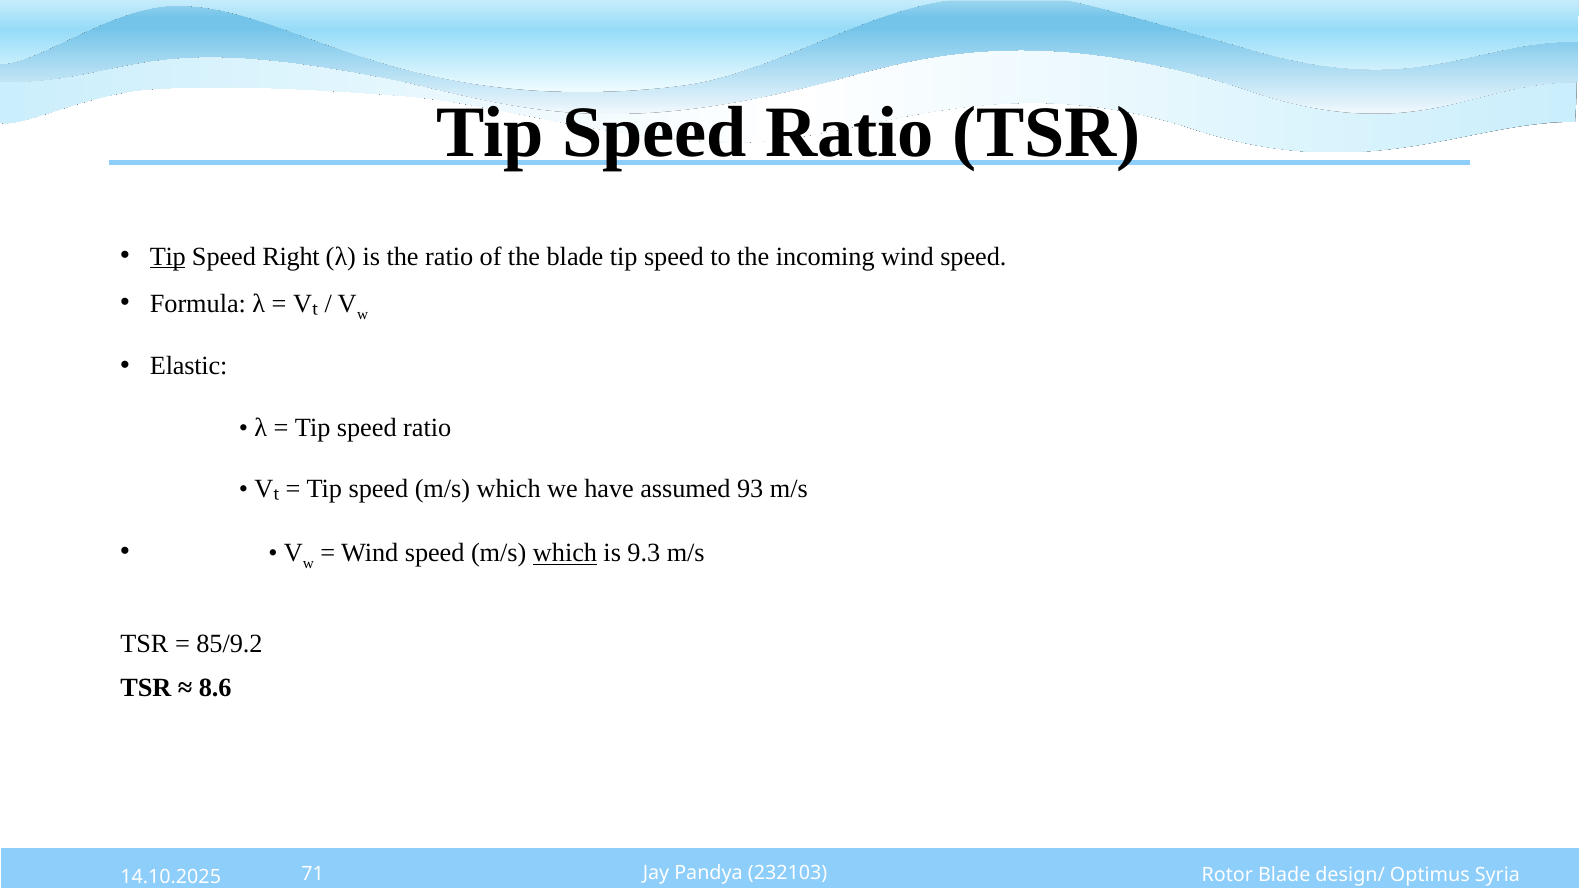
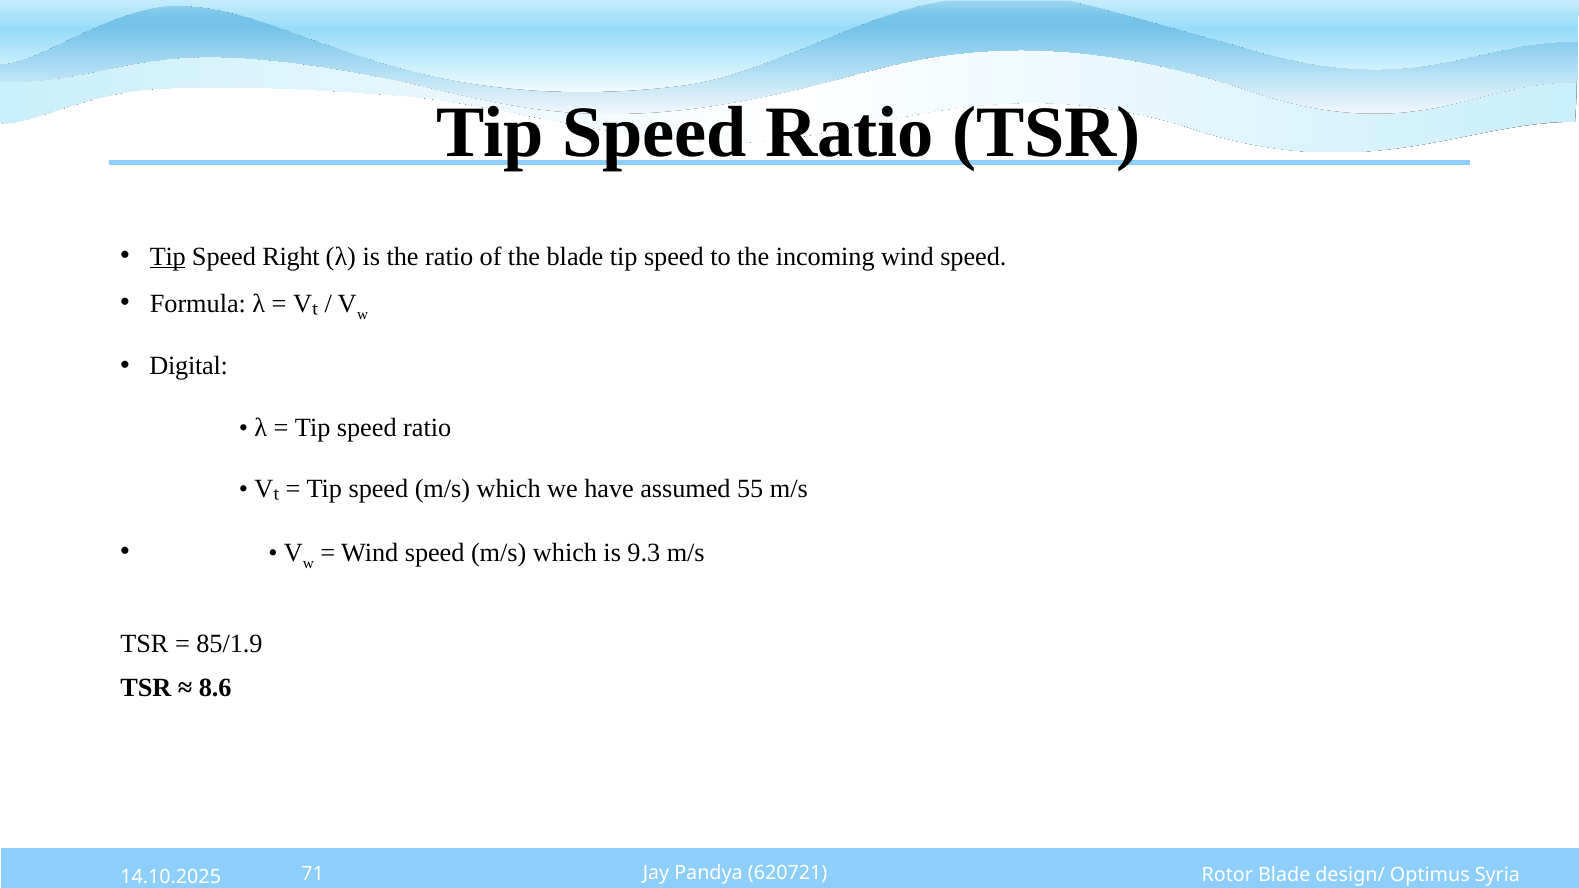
Elastic: Elastic -> Digital
93: 93 -> 55
which at (565, 553) underline: present -> none
85/9.2: 85/9.2 -> 85/1.9
232103: 232103 -> 620721
